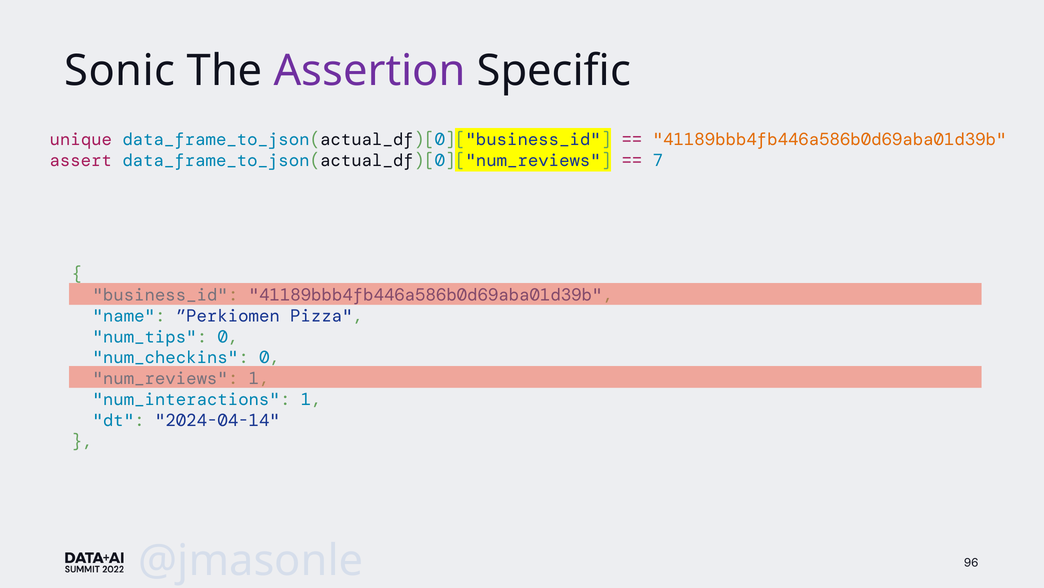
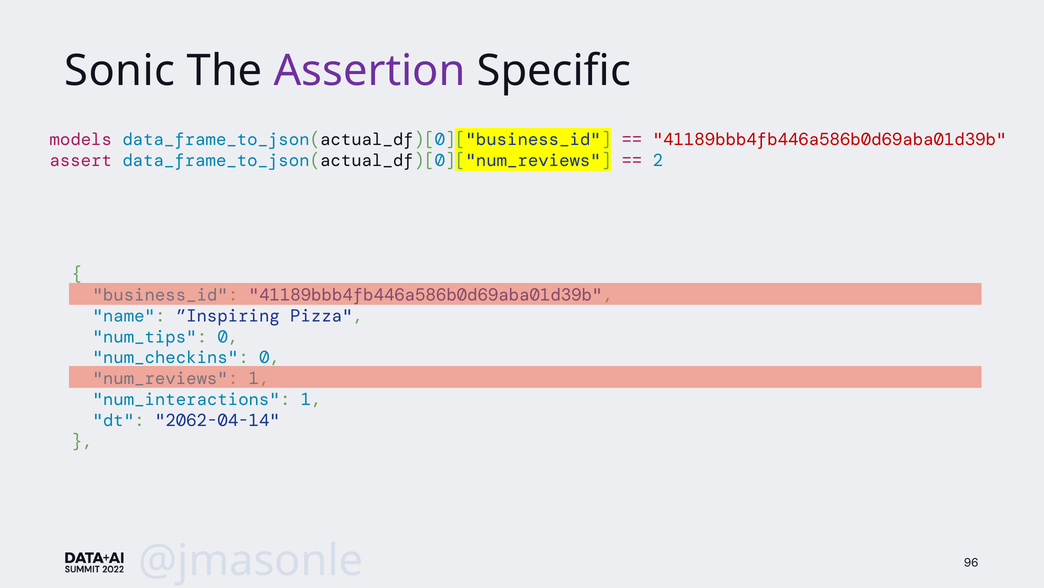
unique: unique -> models
41189bbb4fb446a586b0d69aba01d39b at (830, 139) colour: orange -> red
7: 7 -> 2
”Perkiomen: ”Perkiomen -> ”Inspiring
2024-04-14: 2024-04-14 -> 2062-04-14
